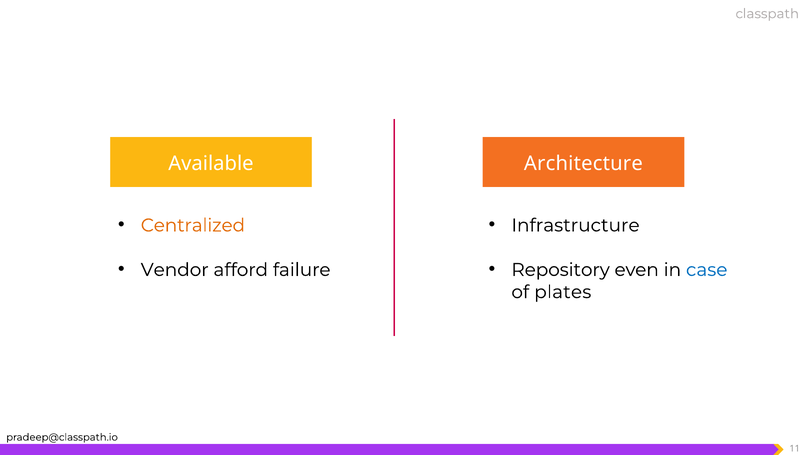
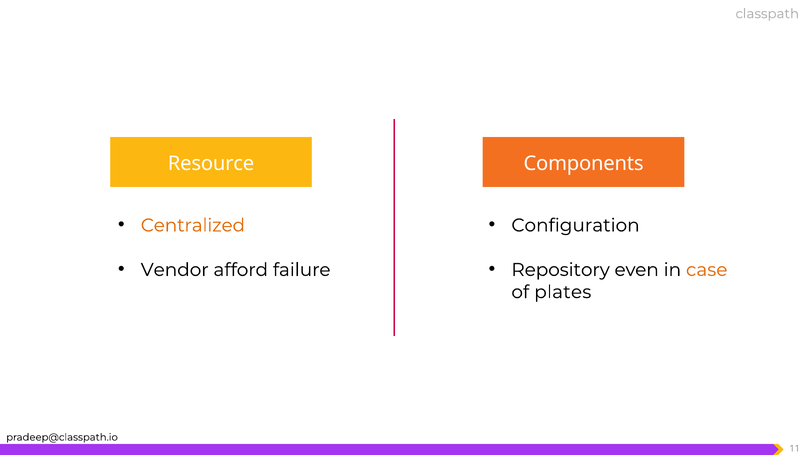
Available: Available -> Resource
Architecture: Architecture -> Components
Infrastructure: Infrastructure -> Configuration
case colour: blue -> orange
